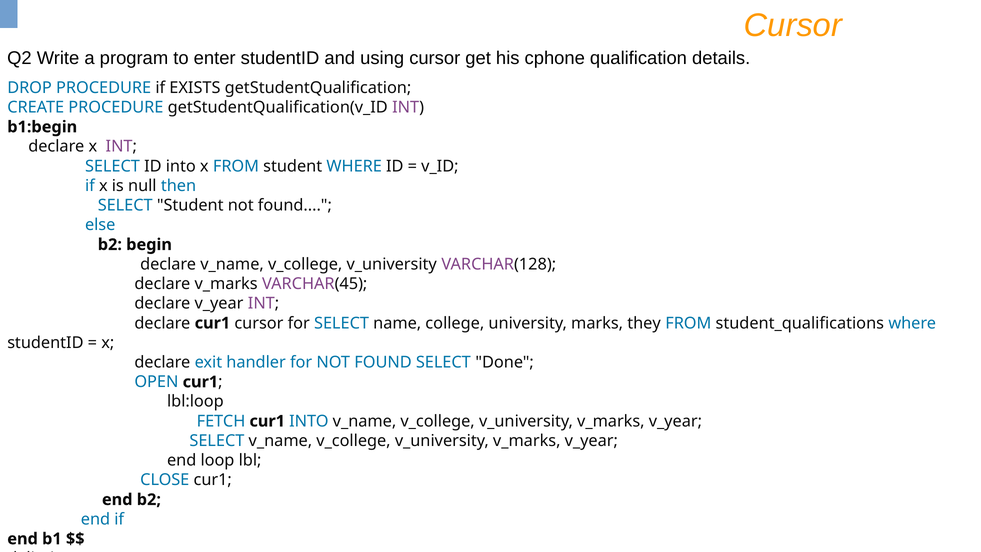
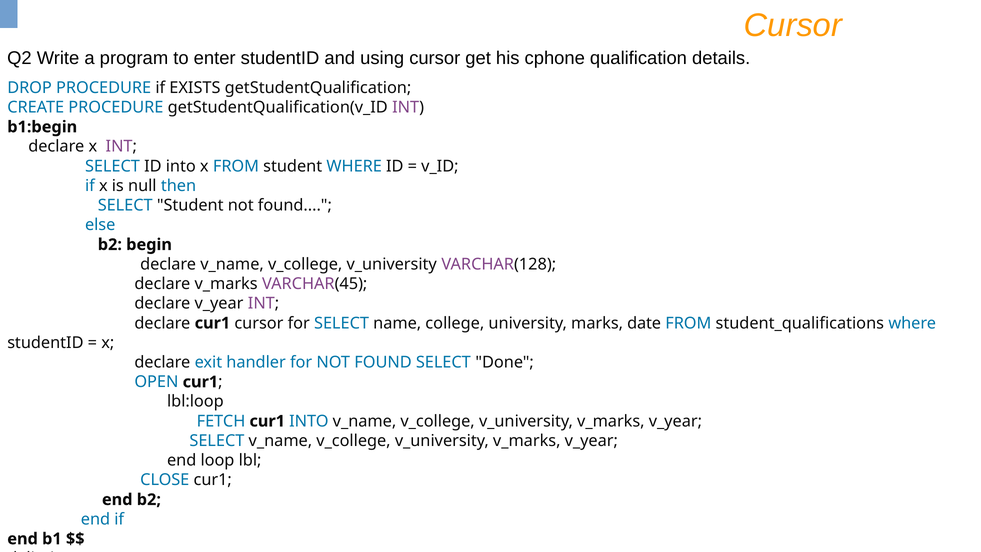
they: they -> date
